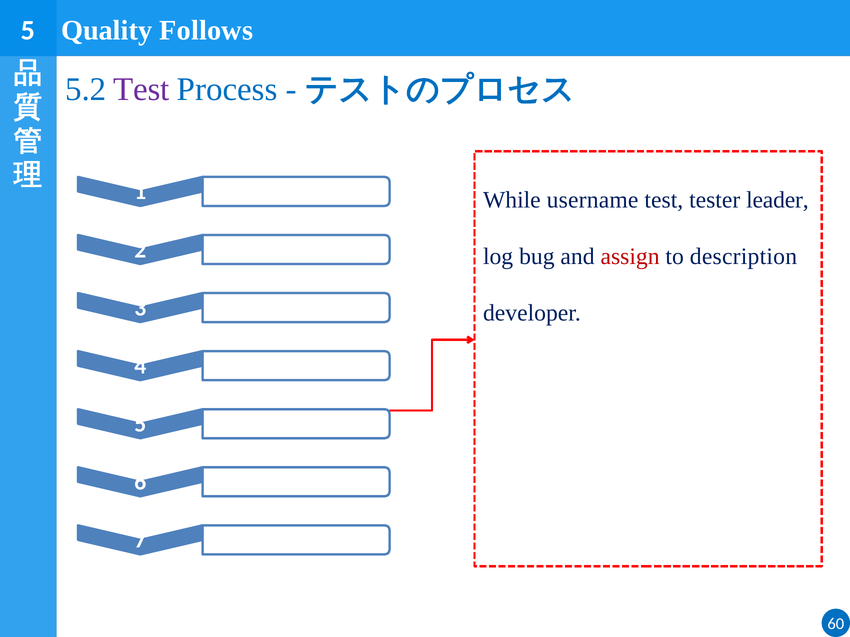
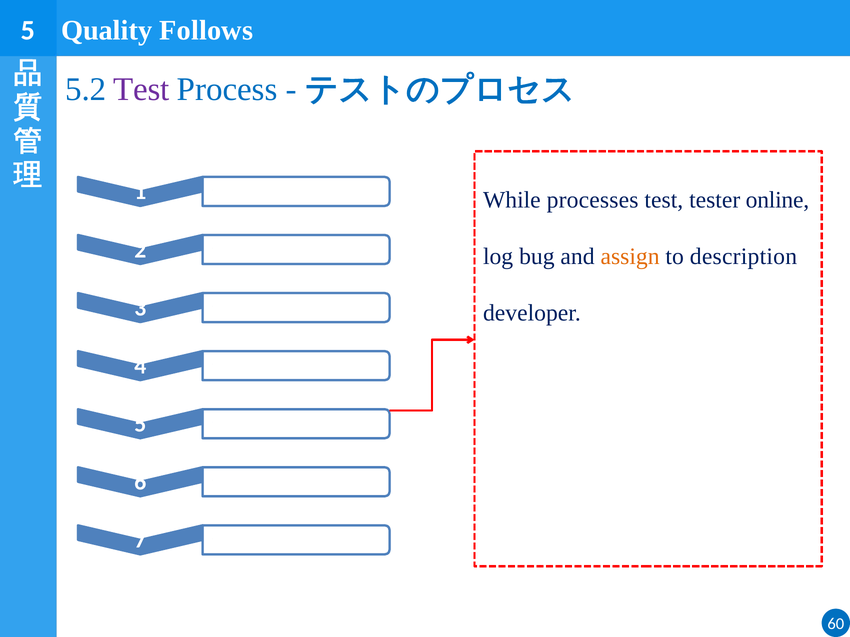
username: username -> processes
leader: leader -> online
assign colour: red -> orange
